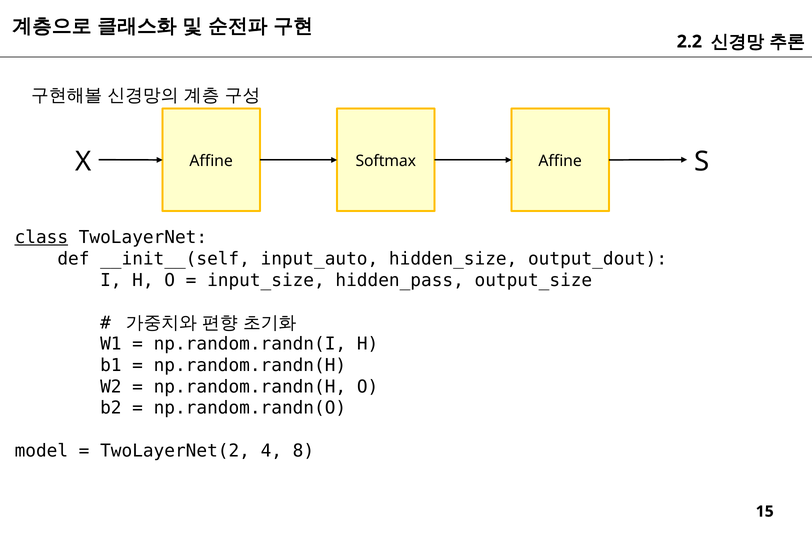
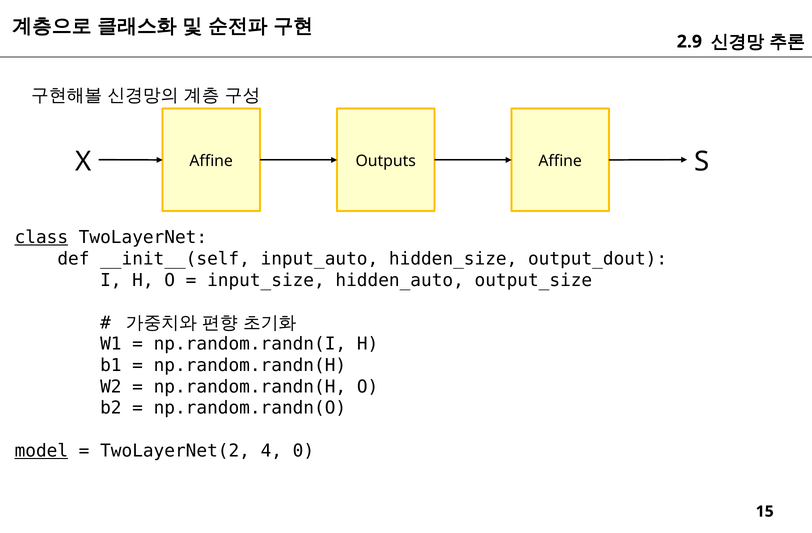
2.2: 2.2 -> 2.9
Softmax: Softmax -> Outputs
hidden_pass: hidden_pass -> hidden_auto
model underline: none -> present
8: 8 -> 0
